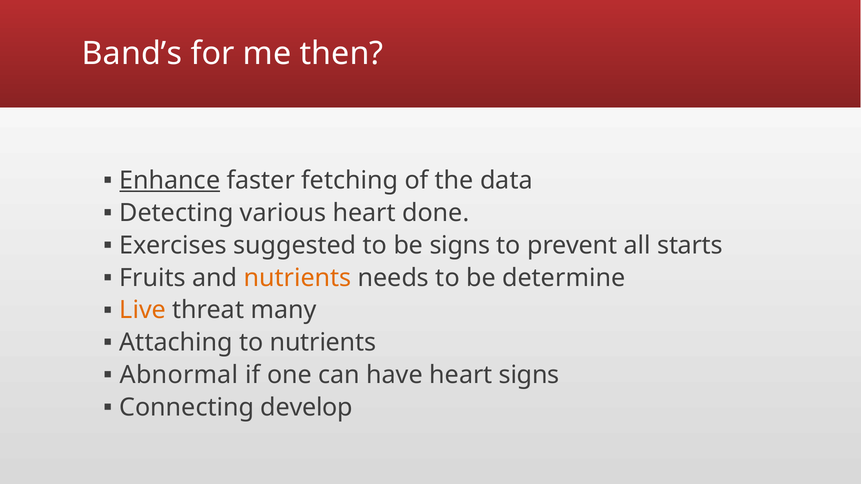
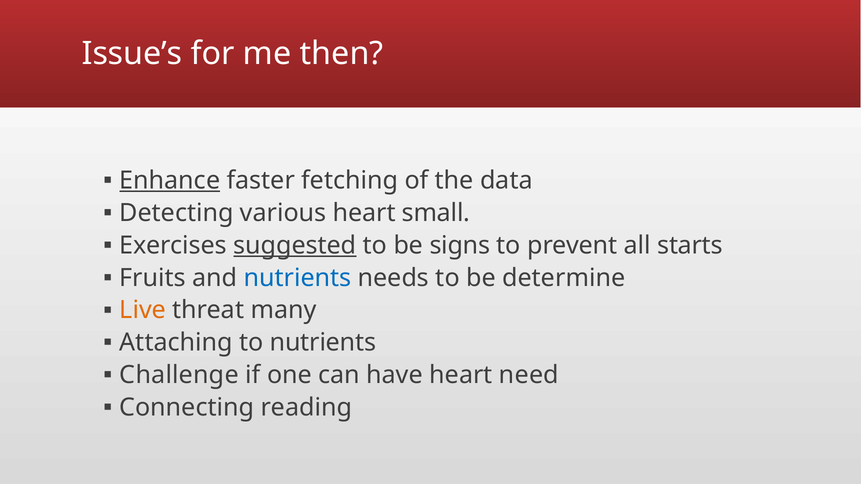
Band’s: Band’s -> Issue’s
done: done -> small
suggested underline: none -> present
nutrients at (298, 278) colour: orange -> blue
Abnormal: Abnormal -> Challenge
heart signs: signs -> need
develop: develop -> reading
